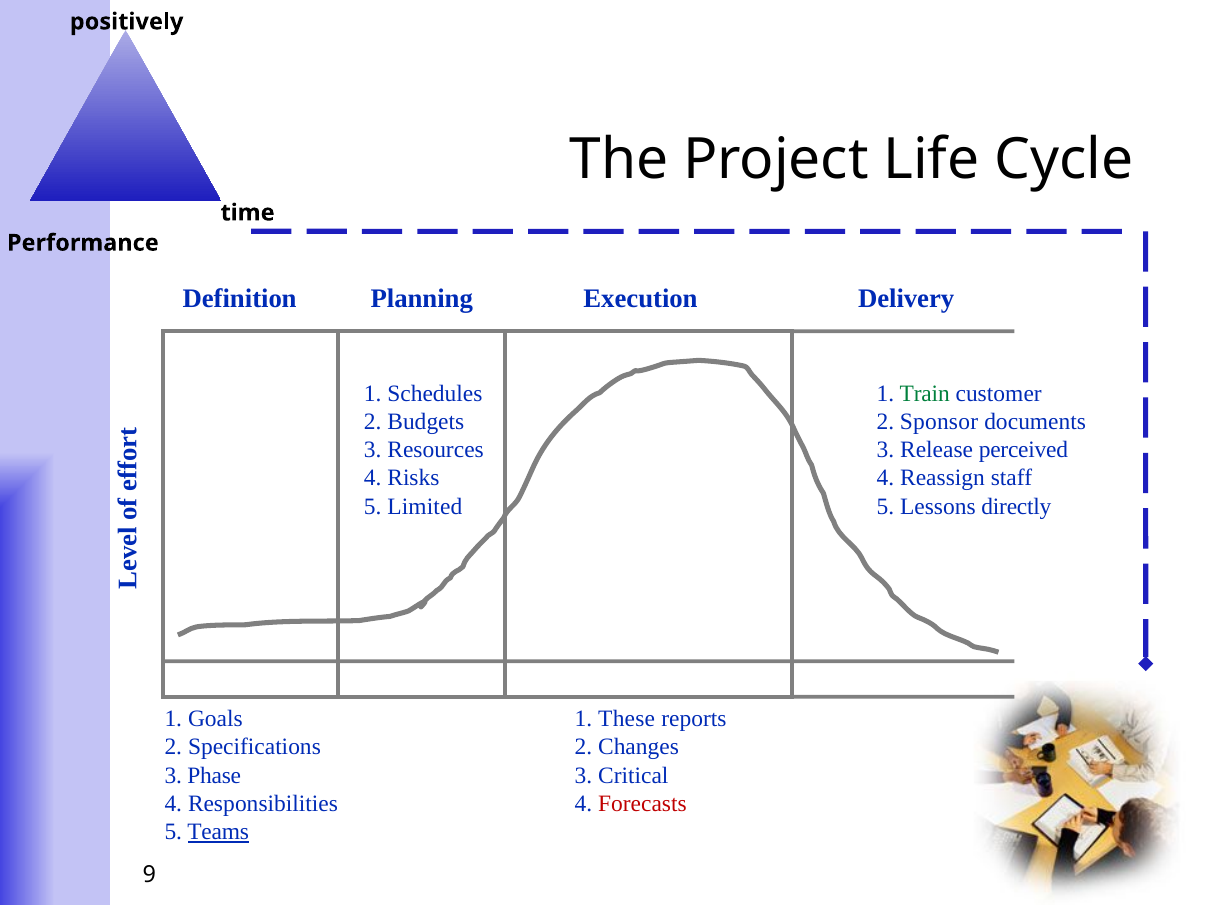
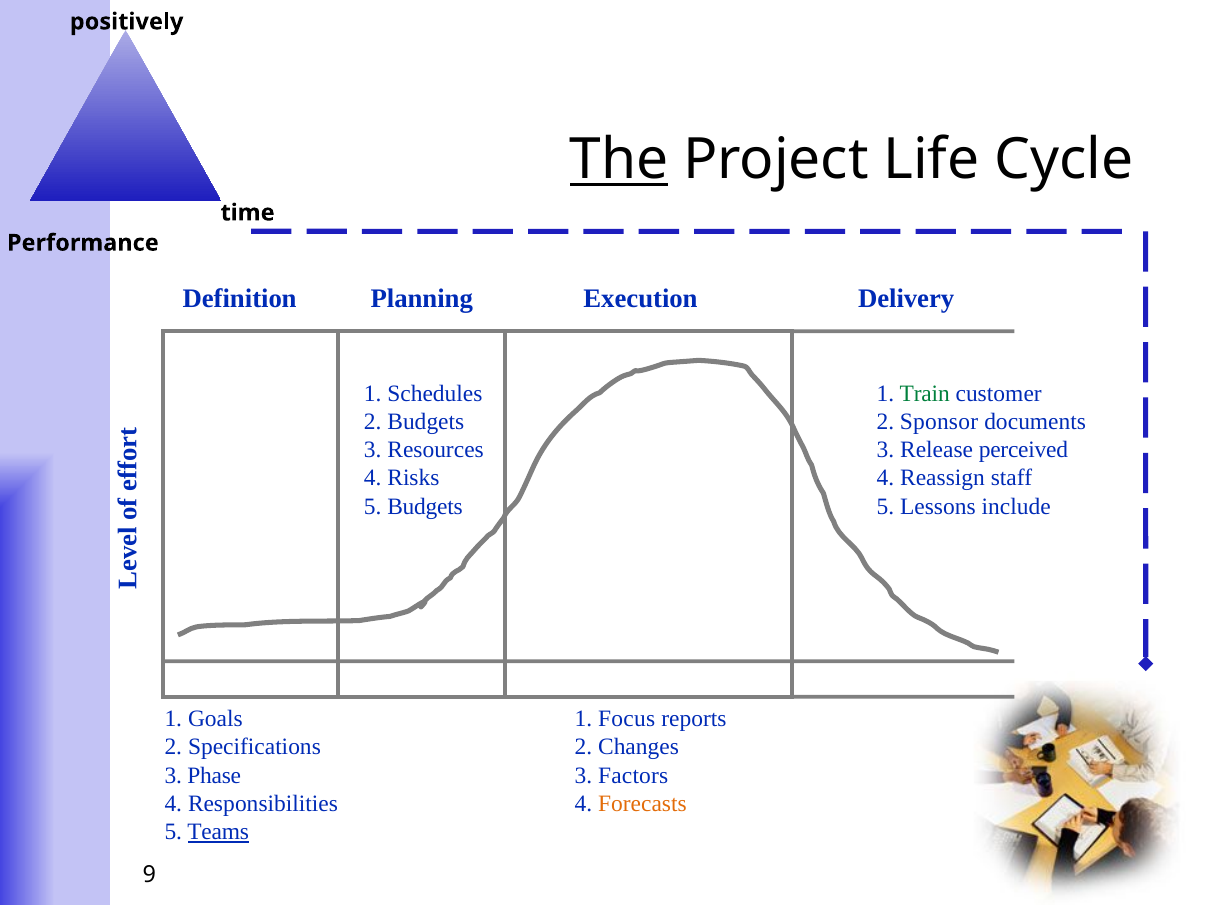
The underline: none -> present
5 Limited: Limited -> Budgets
directly: directly -> include
These: These -> Focus
Critical: Critical -> Factors
Forecasts colour: red -> orange
